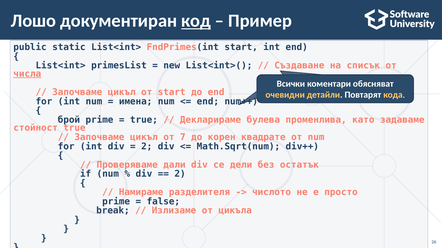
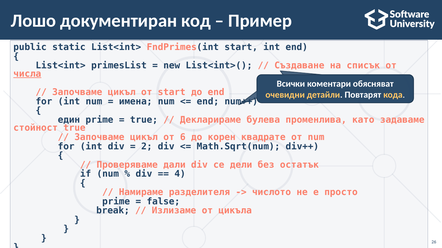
код underline: present -> none
брой: брой -> един
7: 7 -> 6
2 at (180, 174): 2 -> 4
